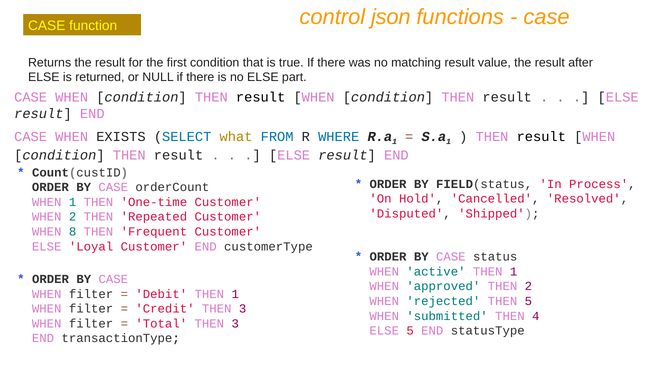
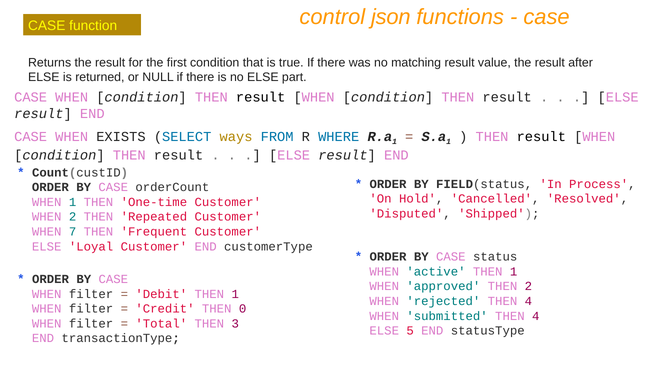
what: what -> ways
8: 8 -> 7
rejected THEN 5: 5 -> 4
Credit THEN 3: 3 -> 0
